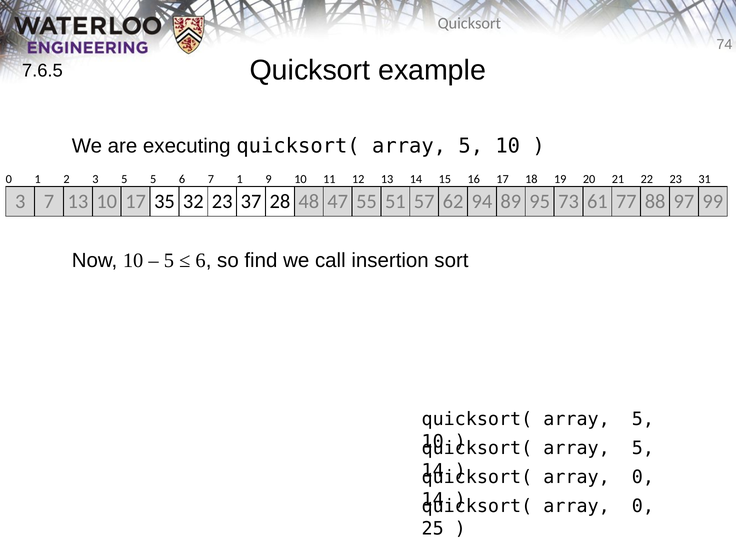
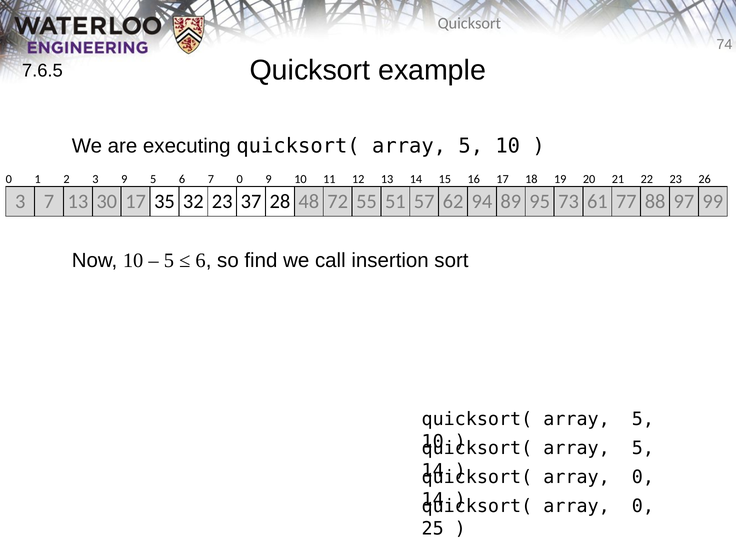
3 5: 5 -> 9
7 1: 1 -> 0
31: 31 -> 26
13 10: 10 -> 30
47: 47 -> 72
